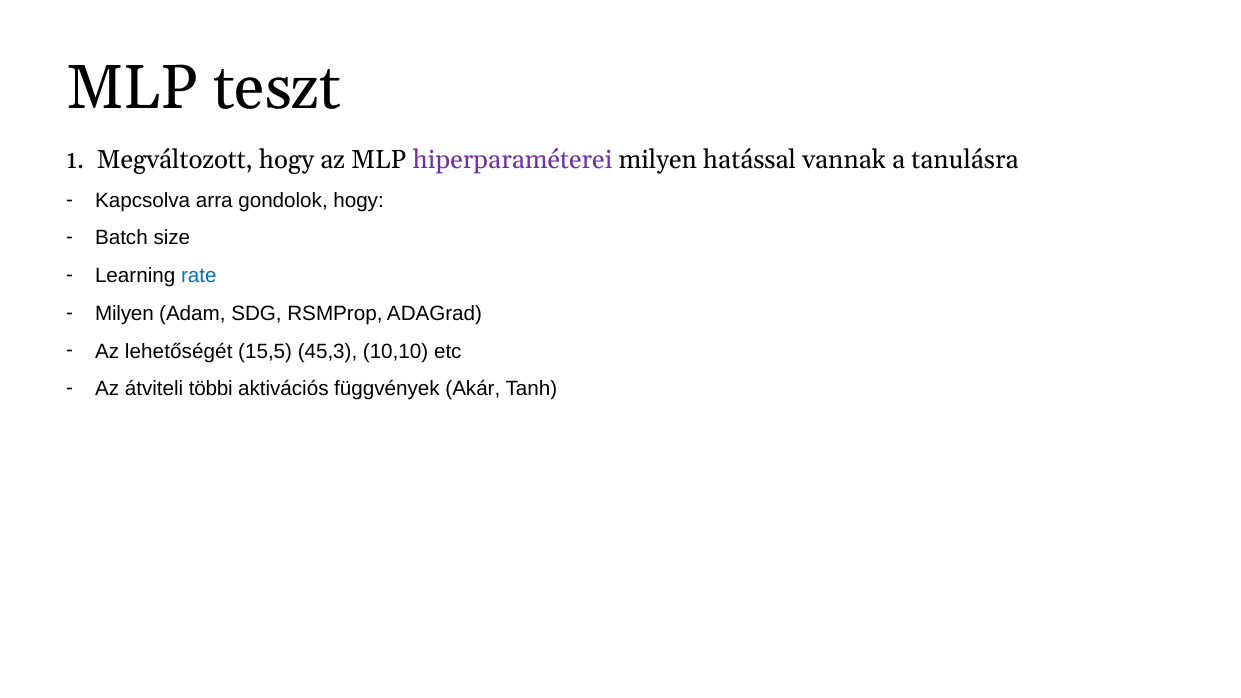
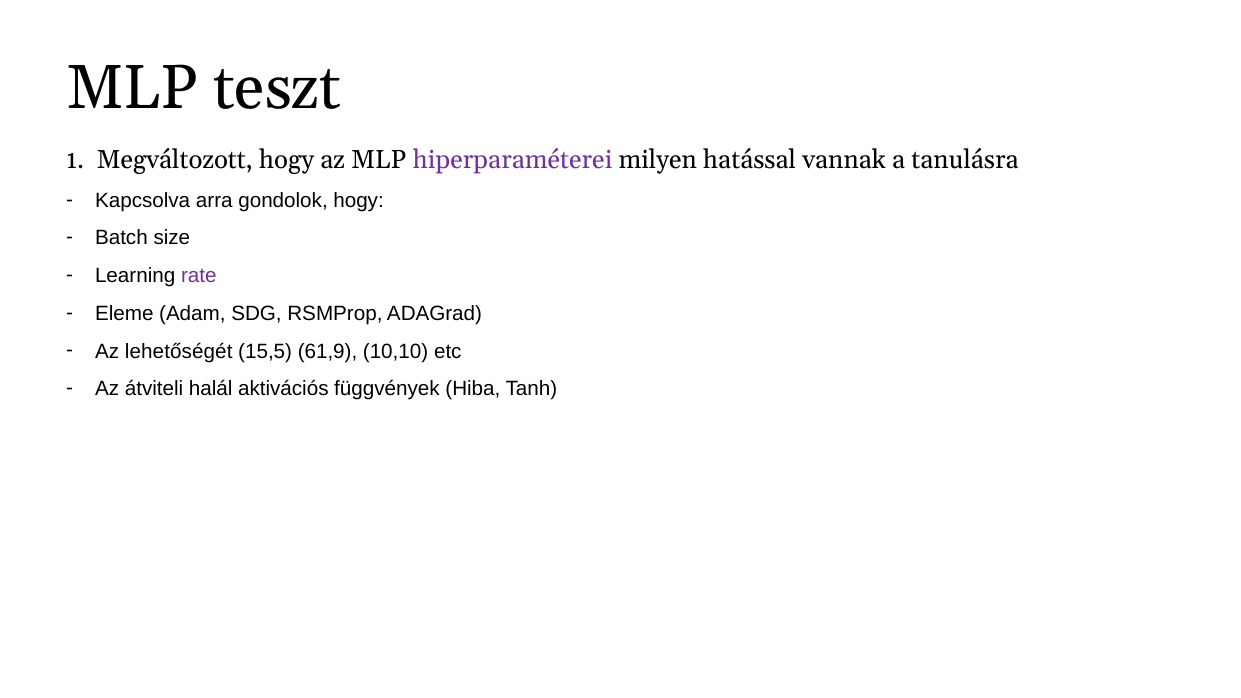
rate colour: blue -> purple
Milyen at (124, 314): Milyen -> Eleme
45,3: 45,3 -> 61,9
többi: többi -> halál
Akár: Akár -> Hiba
